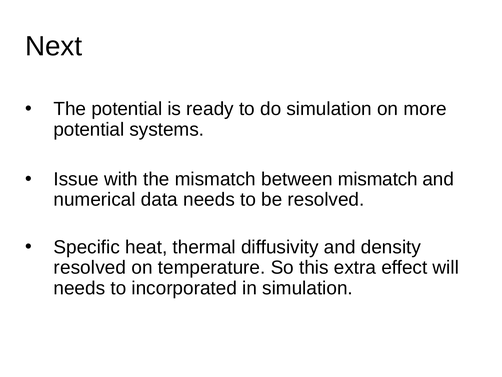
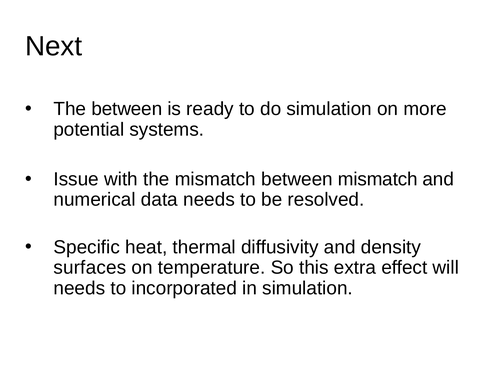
The potential: potential -> between
resolved at (90, 267): resolved -> surfaces
